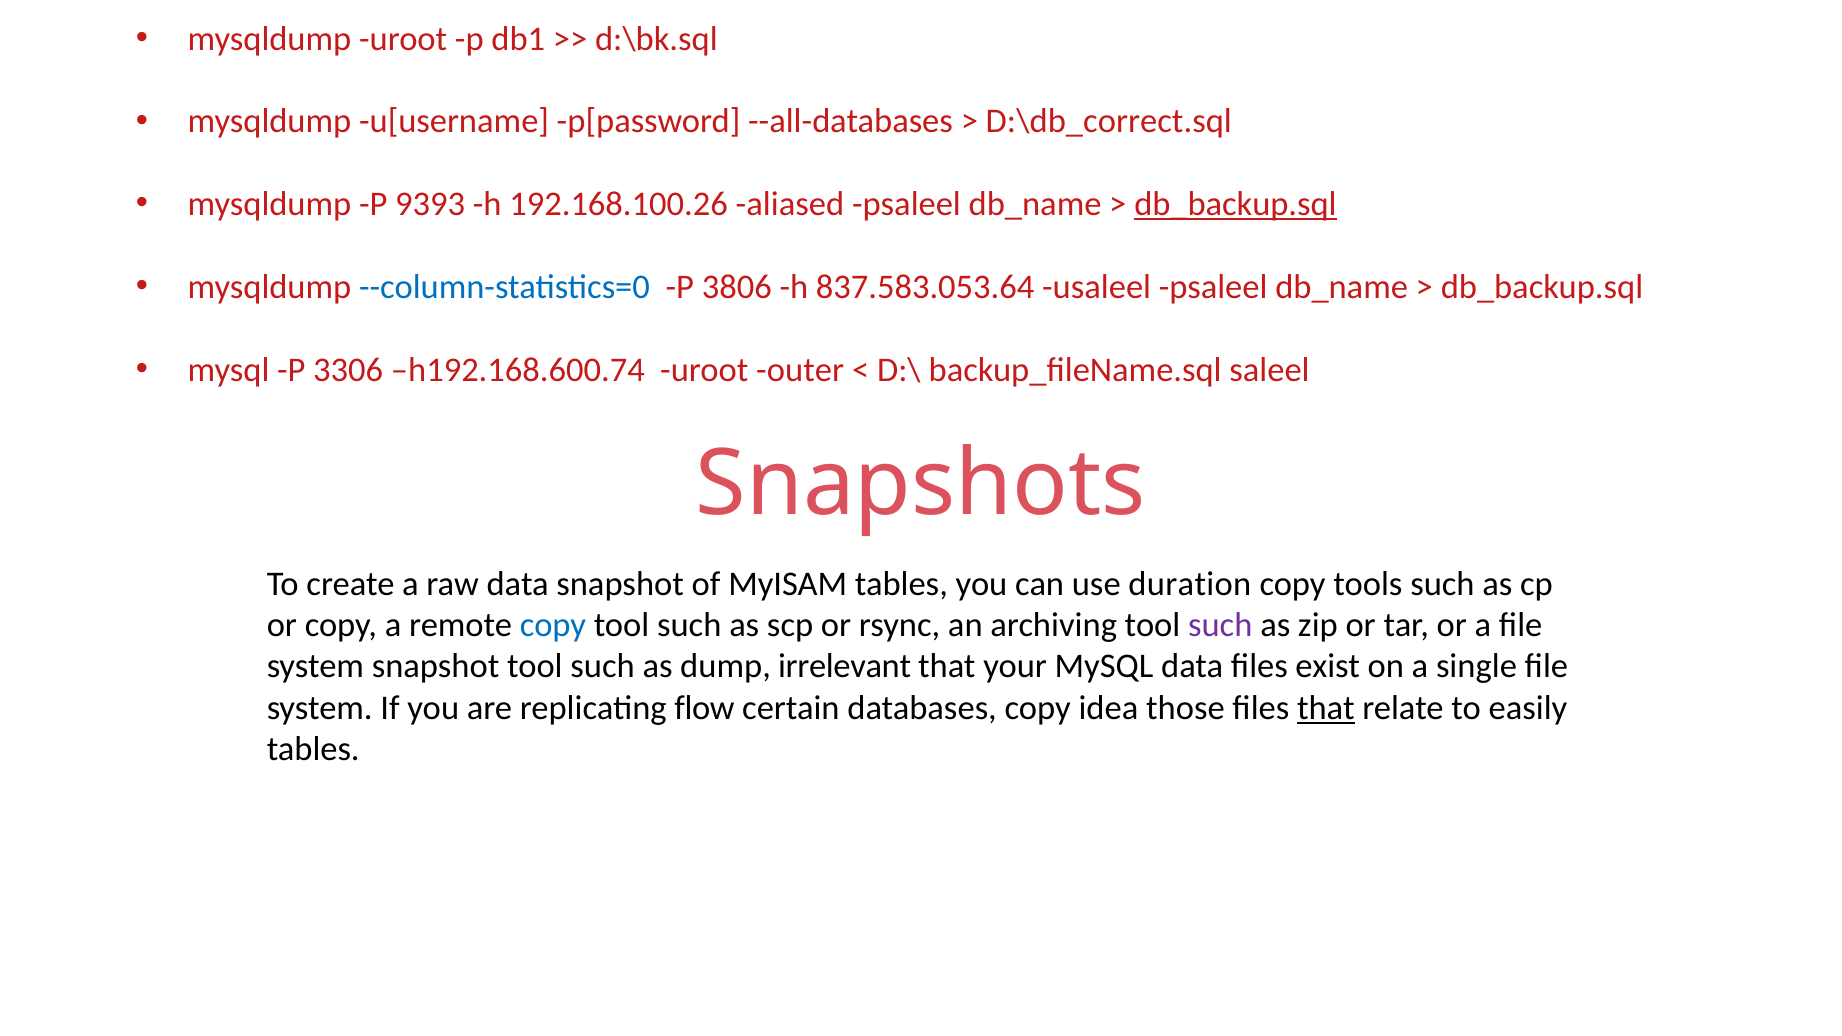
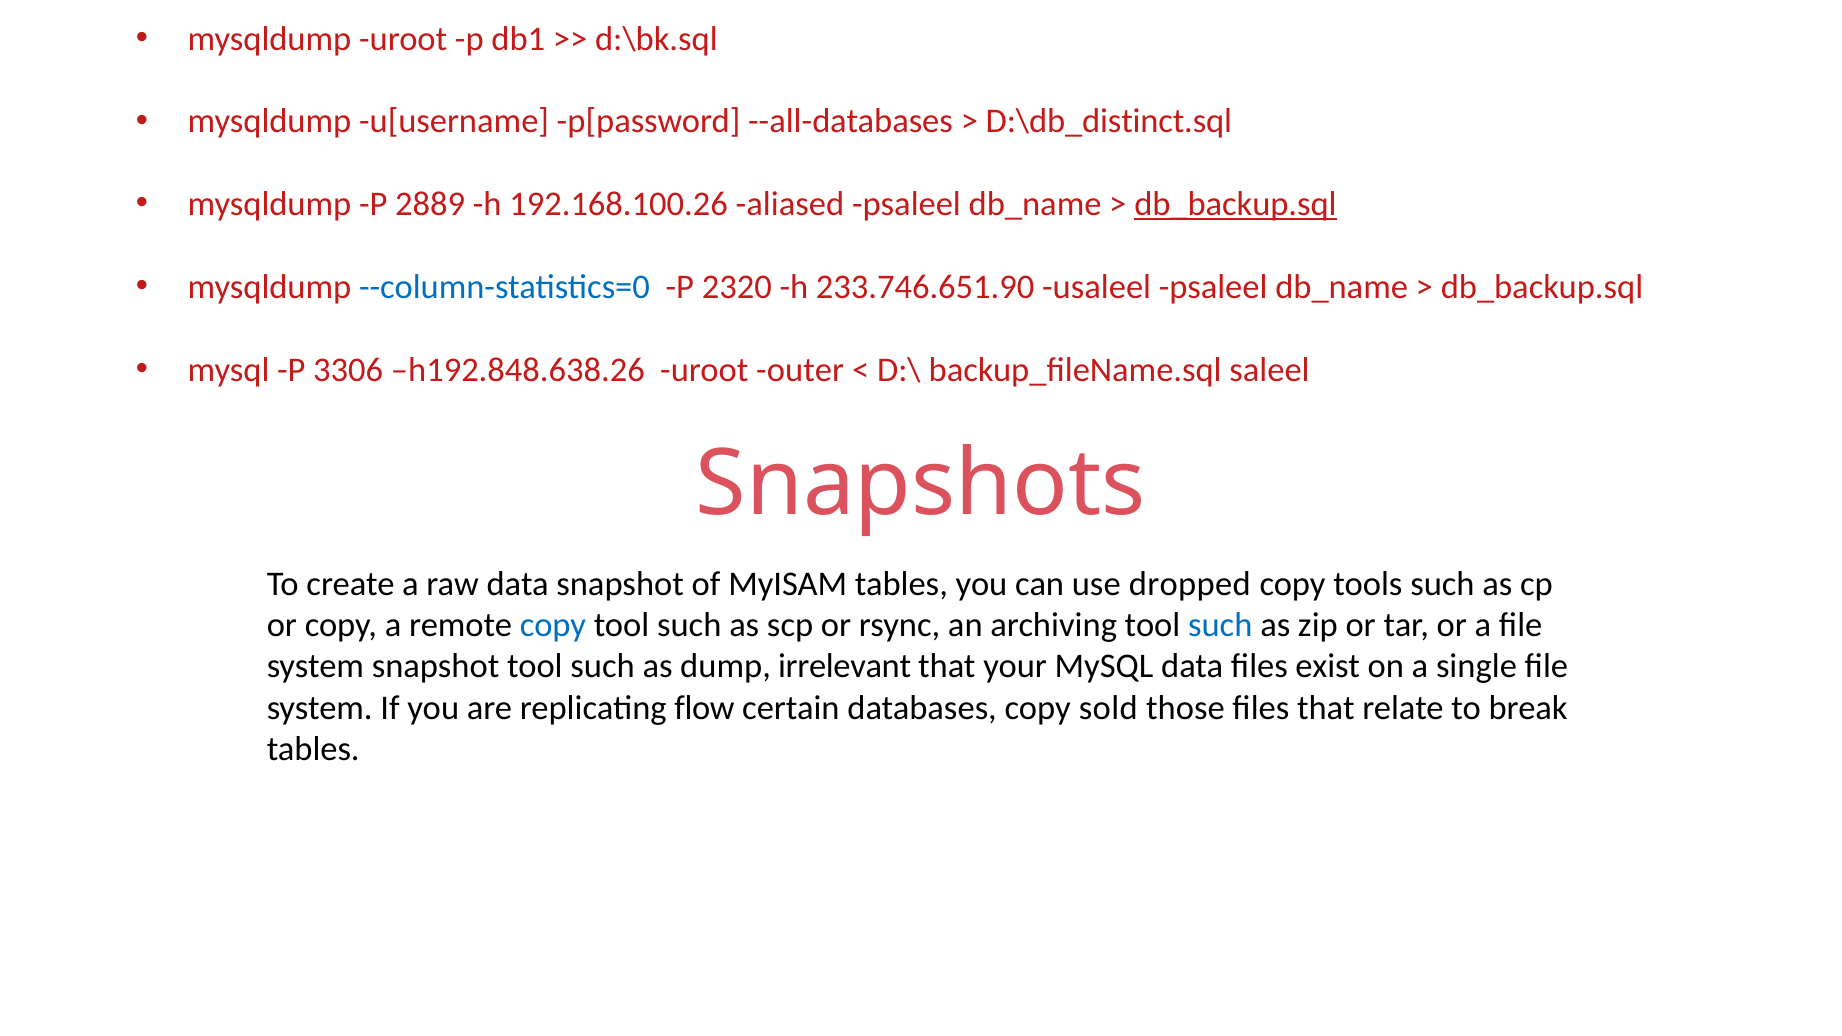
D:\db_correct.sql: D:\db_correct.sql -> D:\db_distinct.sql
9393: 9393 -> 2889
3806: 3806 -> 2320
837.583.053.64: 837.583.053.64 -> 233.746.651.90
h192.168.600.74: h192.168.600.74 -> h192.848.638.26
duration: duration -> dropped
such at (1220, 625) colour: purple -> blue
idea: idea -> sold
that at (1326, 708) underline: present -> none
easily: easily -> break
